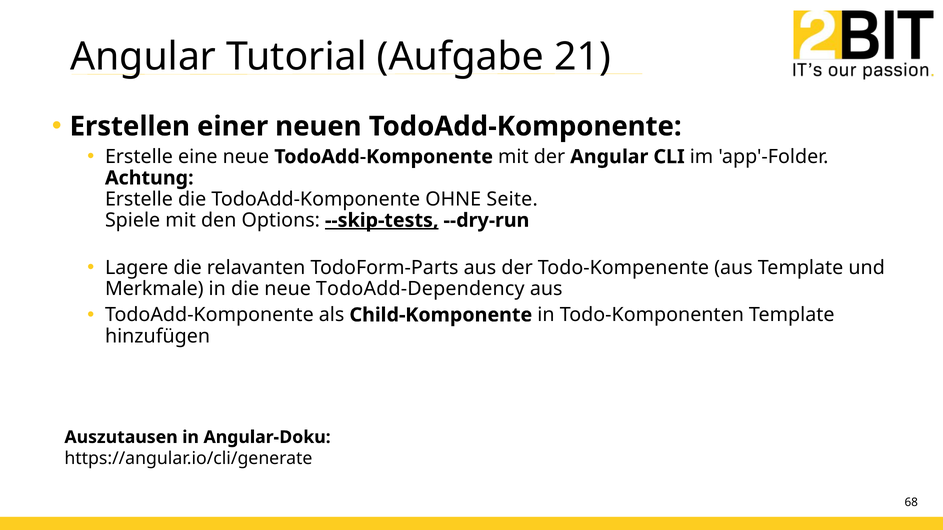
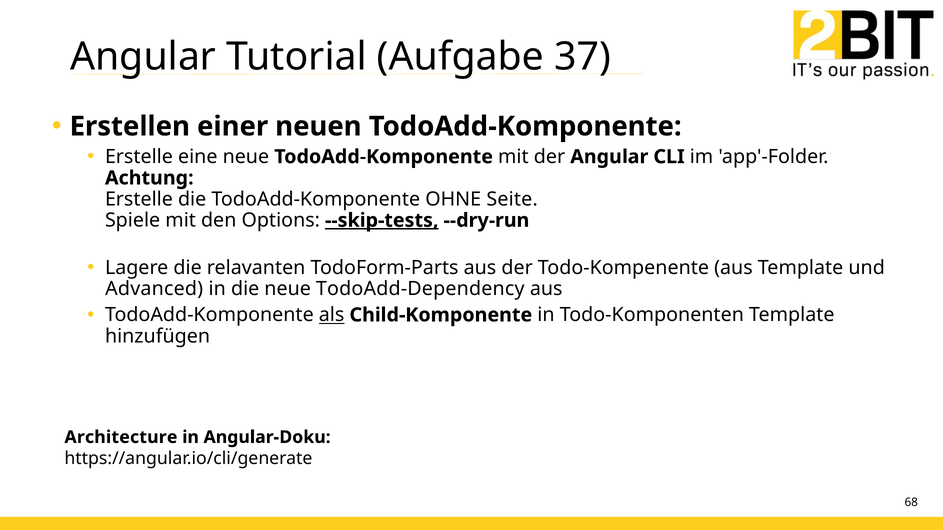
21: 21 -> 37
Merkmale: Merkmale -> Advanced
als underline: none -> present
Auszutausen: Auszutausen -> Architecture
